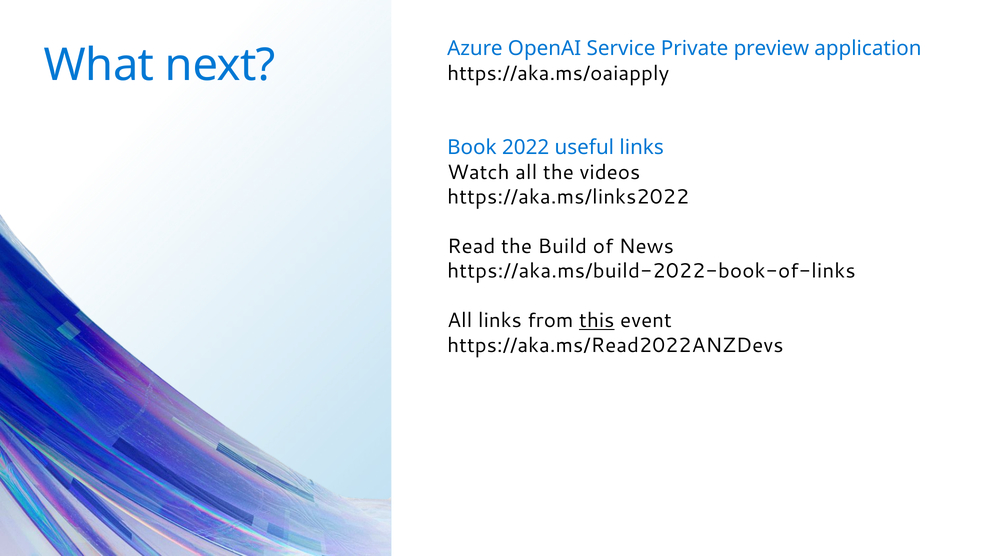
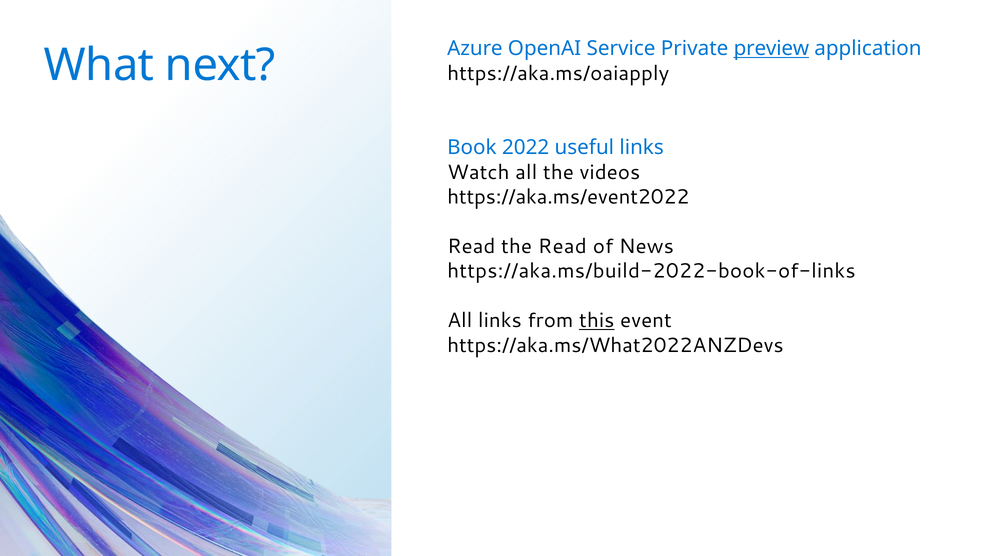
preview underline: none -> present
https://aka.ms/links2022: https://aka.ms/links2022 -> https://aka.ms/event2022
the Build: Build -> Read
https://aka.ms/Read2022ANZDevs: https://aka.ms/Read2022ANZDevs -> https://aka.ms/What2022ANZDevs
